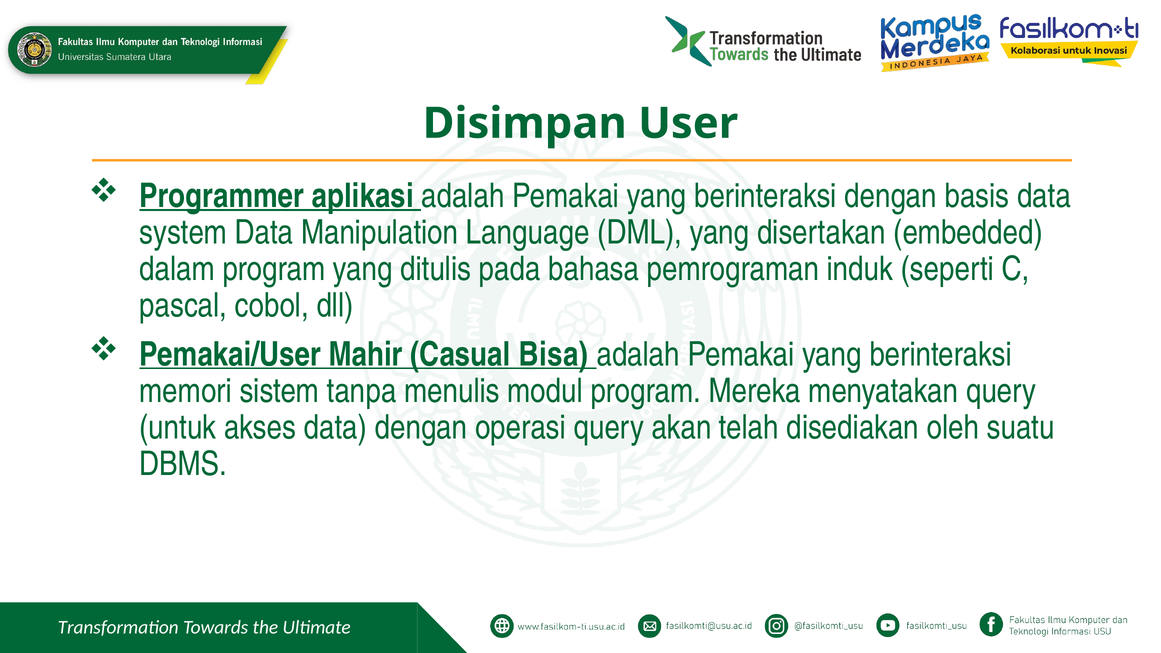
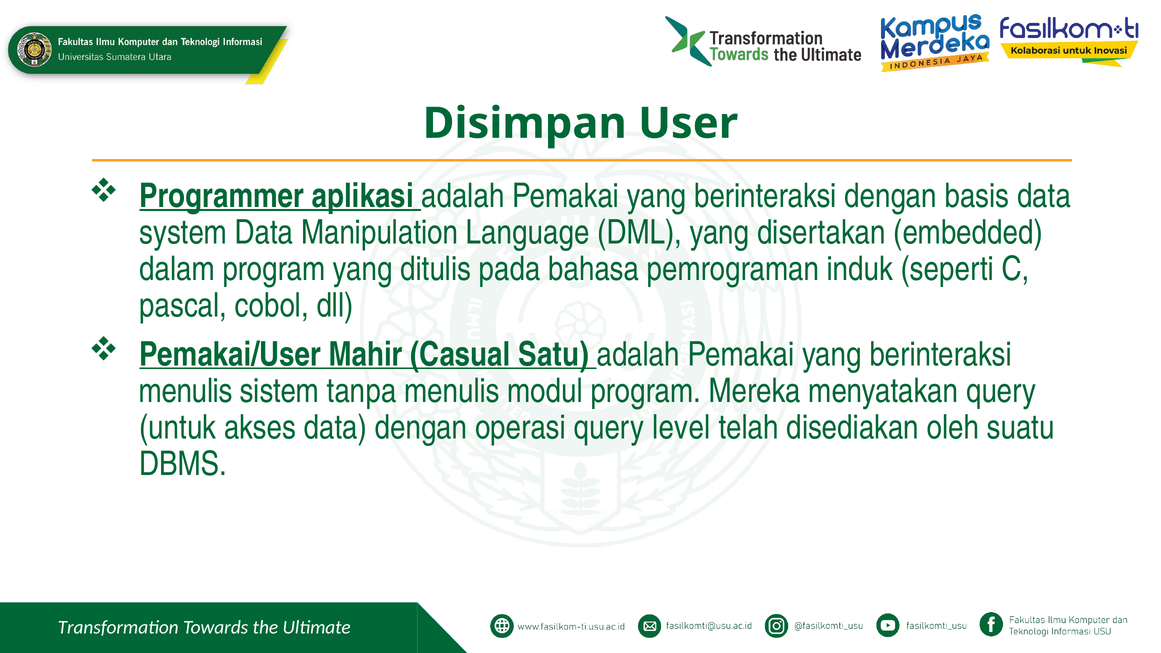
Bisa: Bisa -> Satu
memori at (186, 391): memori -> menulis
akan: akan -> level
